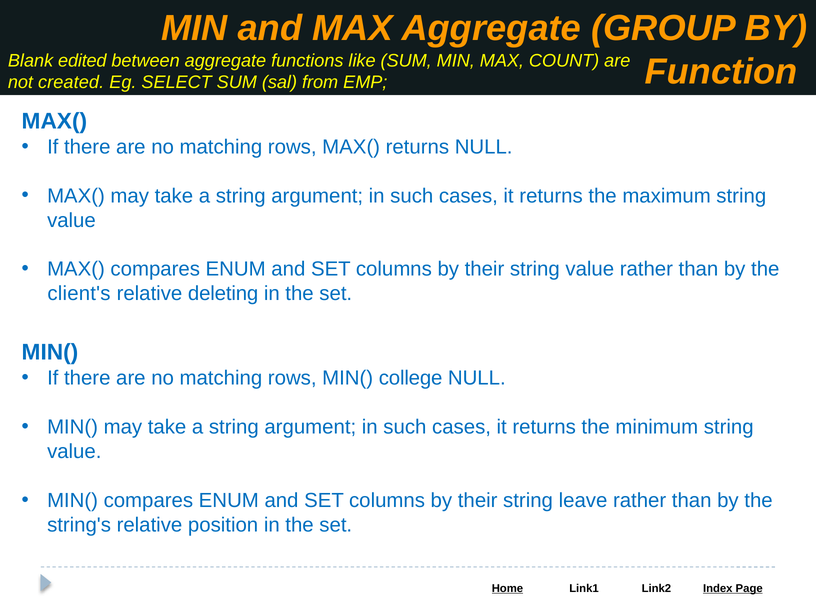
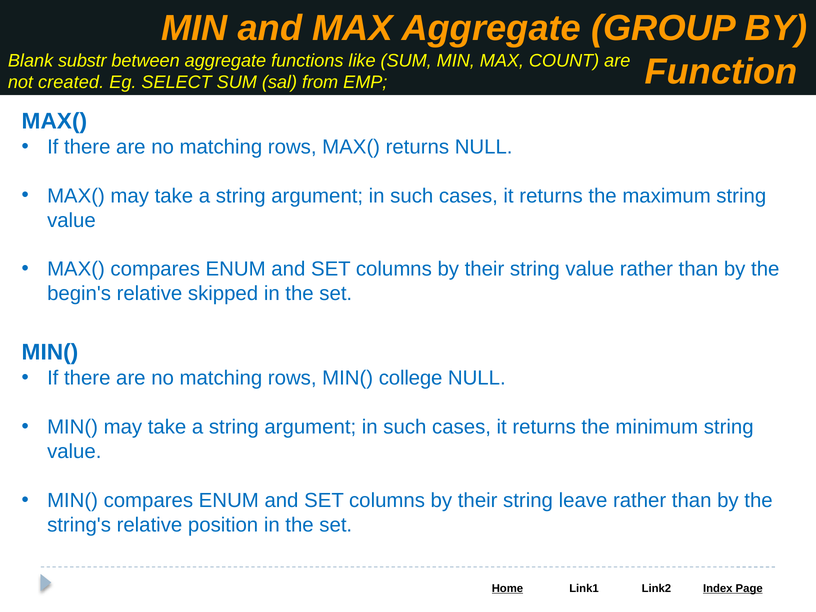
edited: edited -> substr
client's: client's -> begin's
deleting: deleting -> skipped
